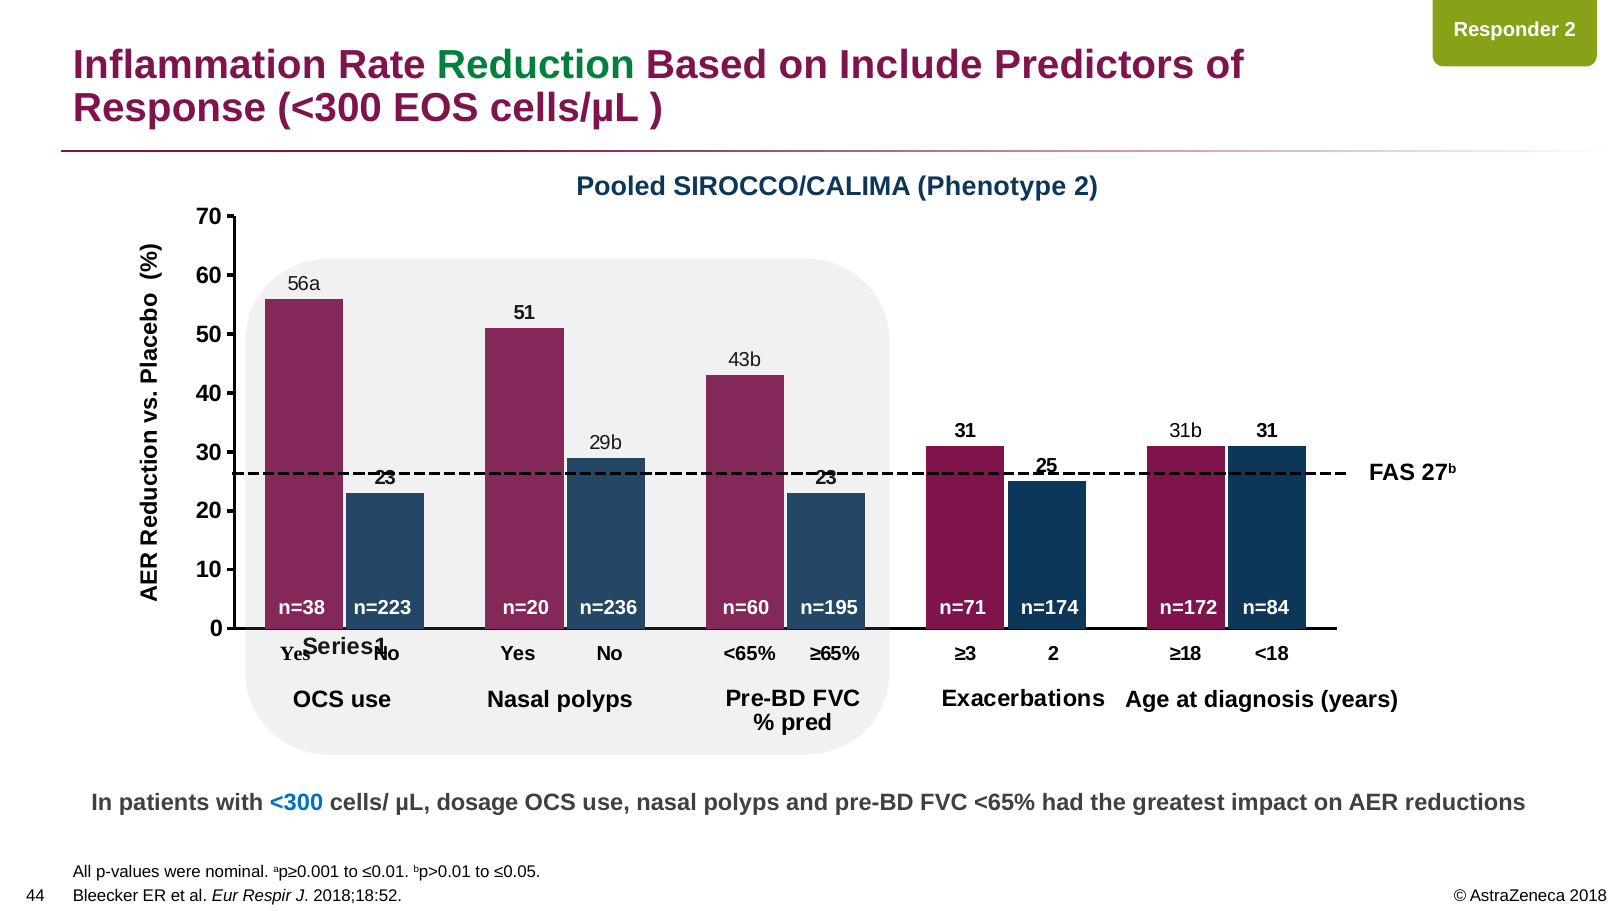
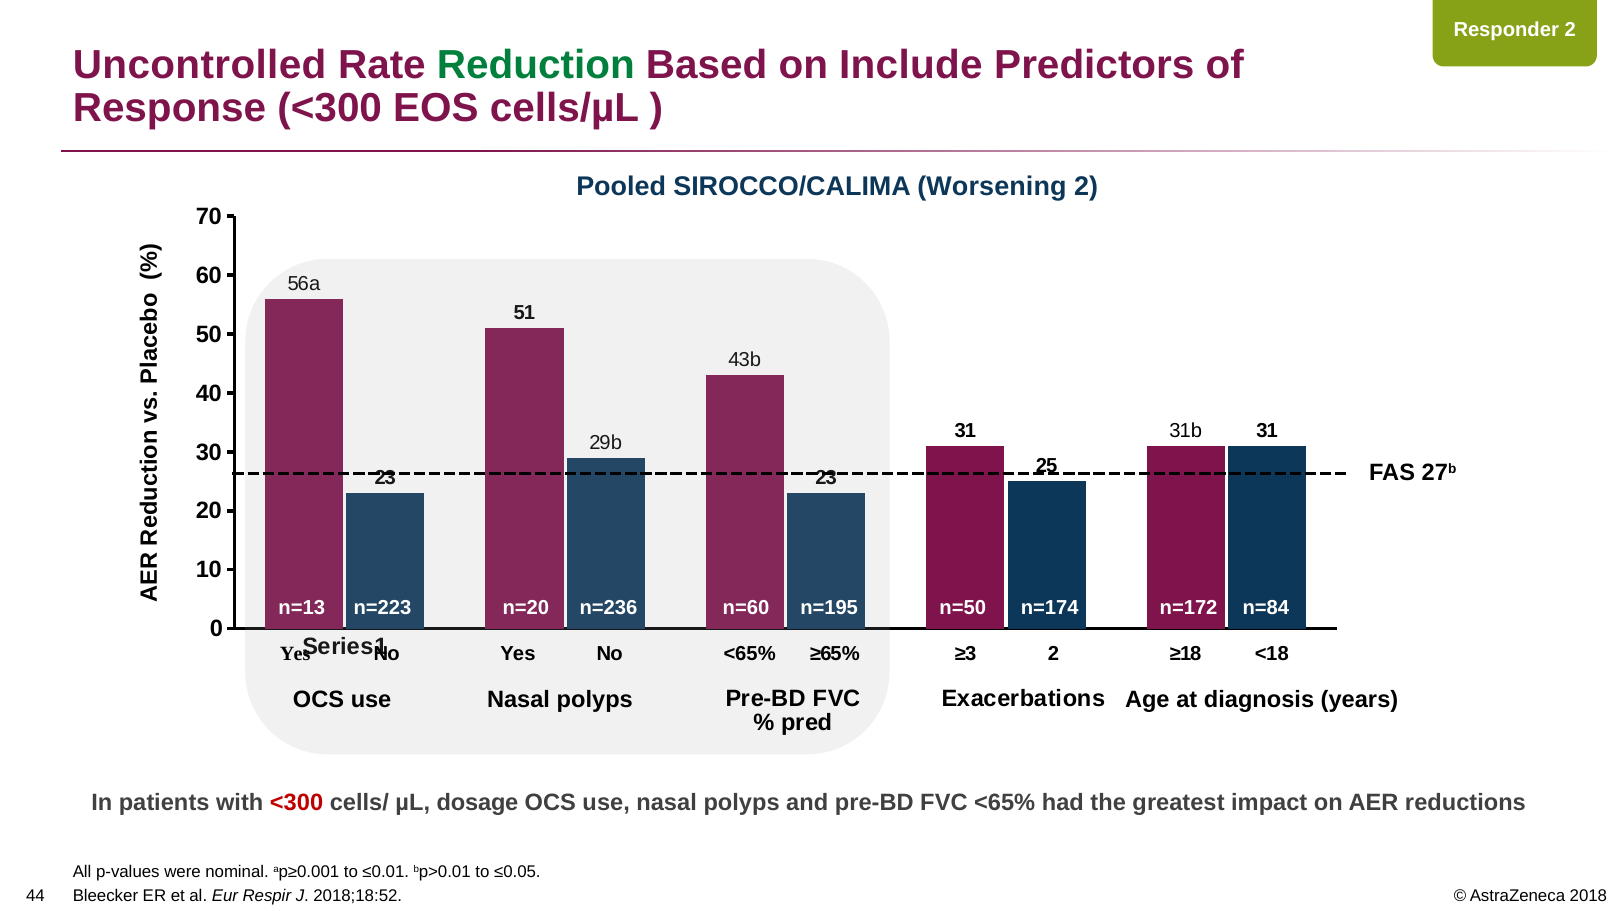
Inflammation: Inflammation -> Uncontrolled
Phenotype: Phenotype -> Worsening
n=38: n=38 -> n=13
n=71: n=71 -> n=50
<300 at (297, 802) colour: blue -> red
